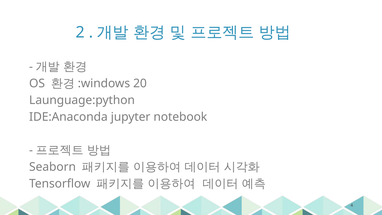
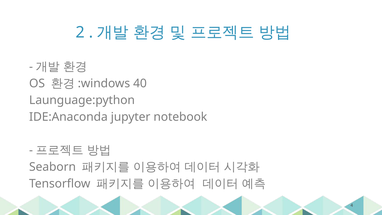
20: 20 -> 40
